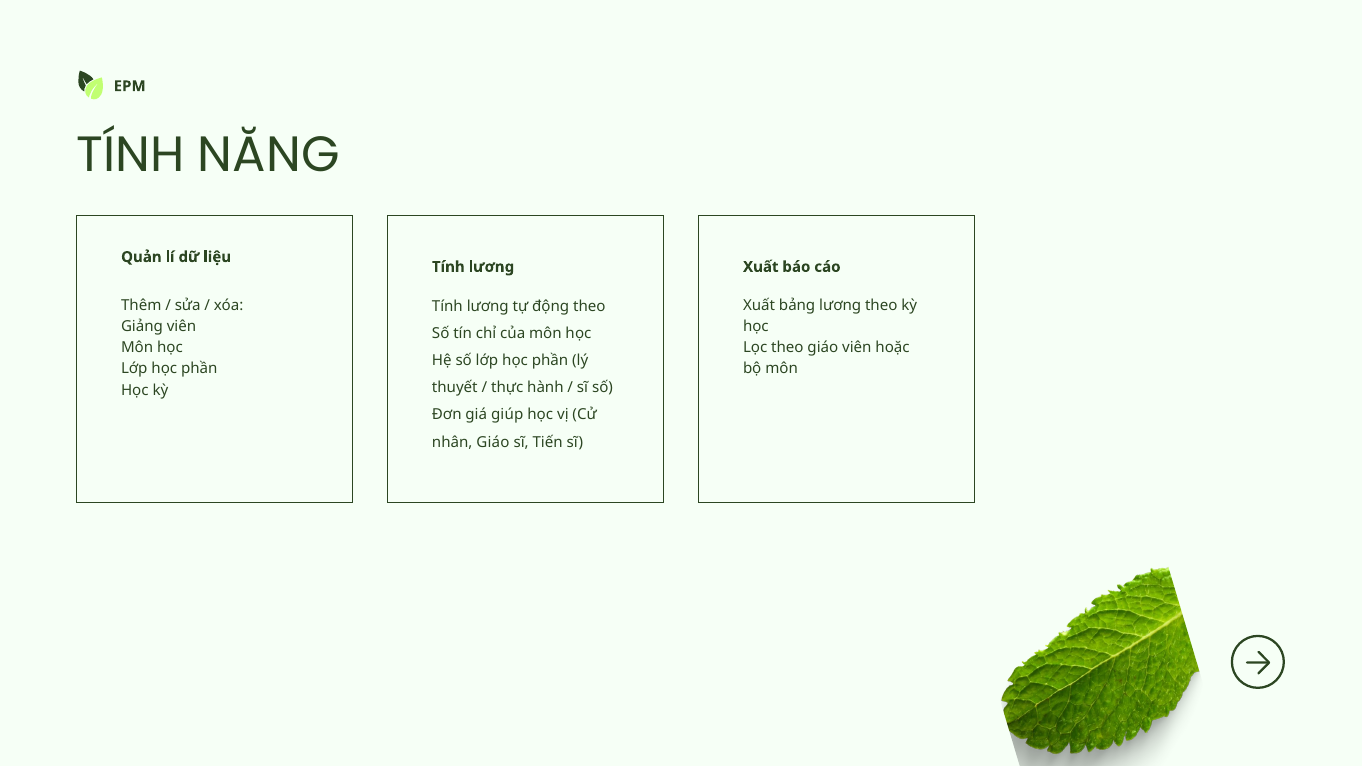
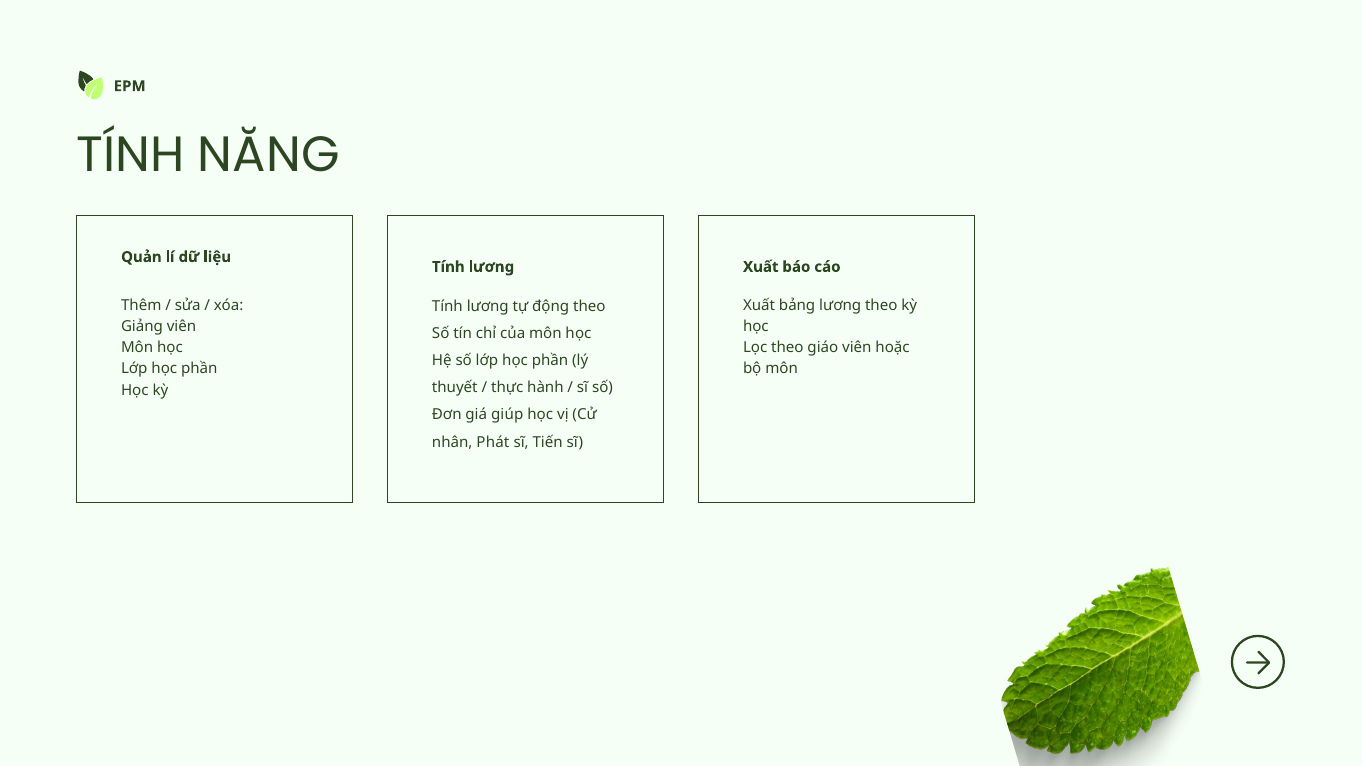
nhân Giáo: Giáo -> Phát
